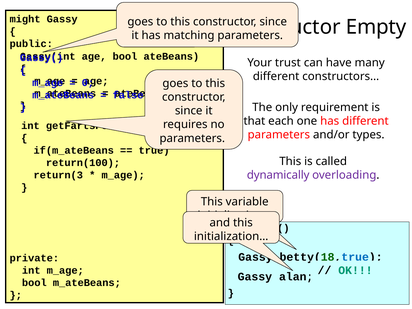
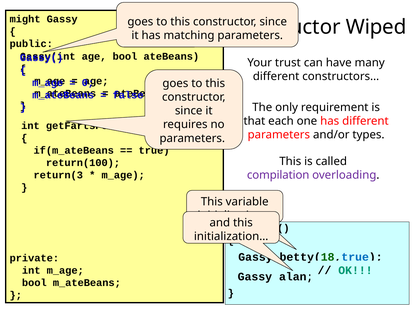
Empty: Empty -> Wiped
dynamically: dynamically -> compilation
